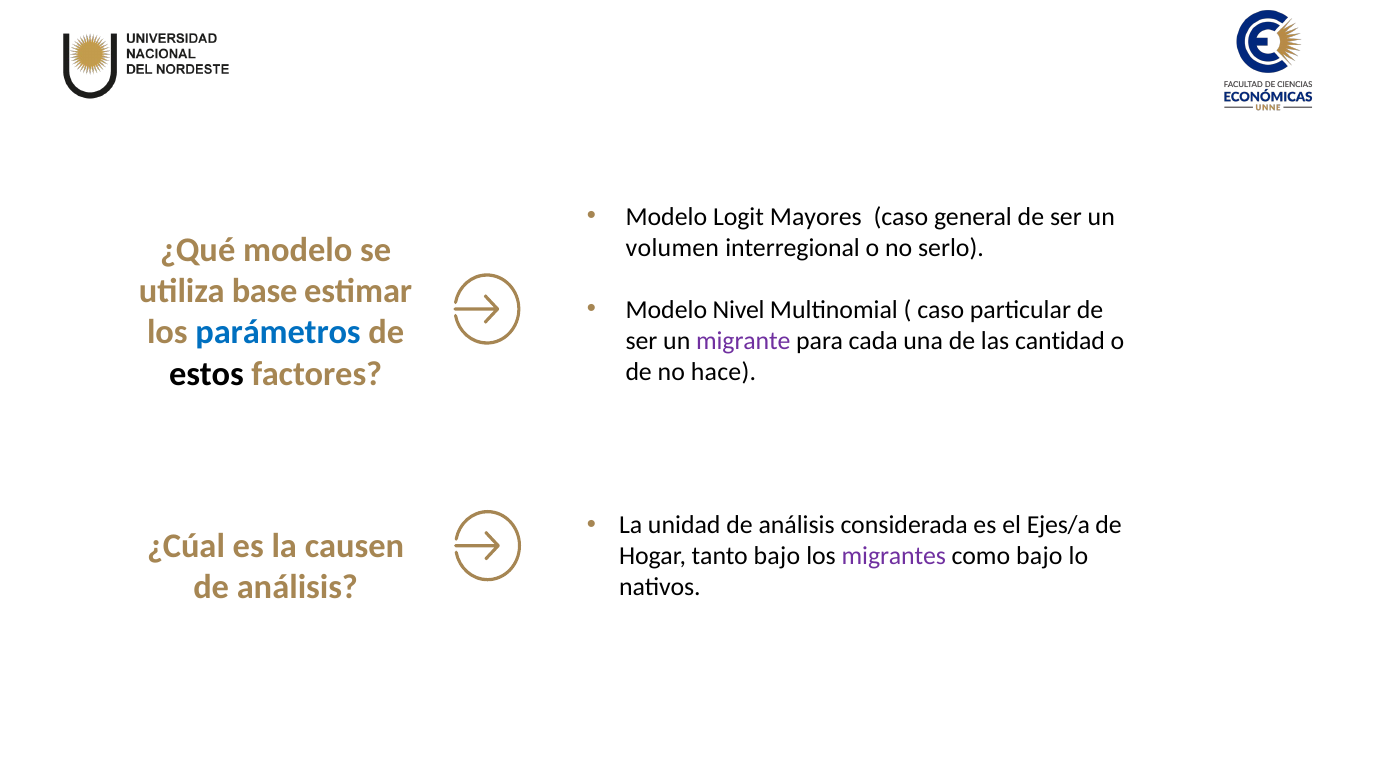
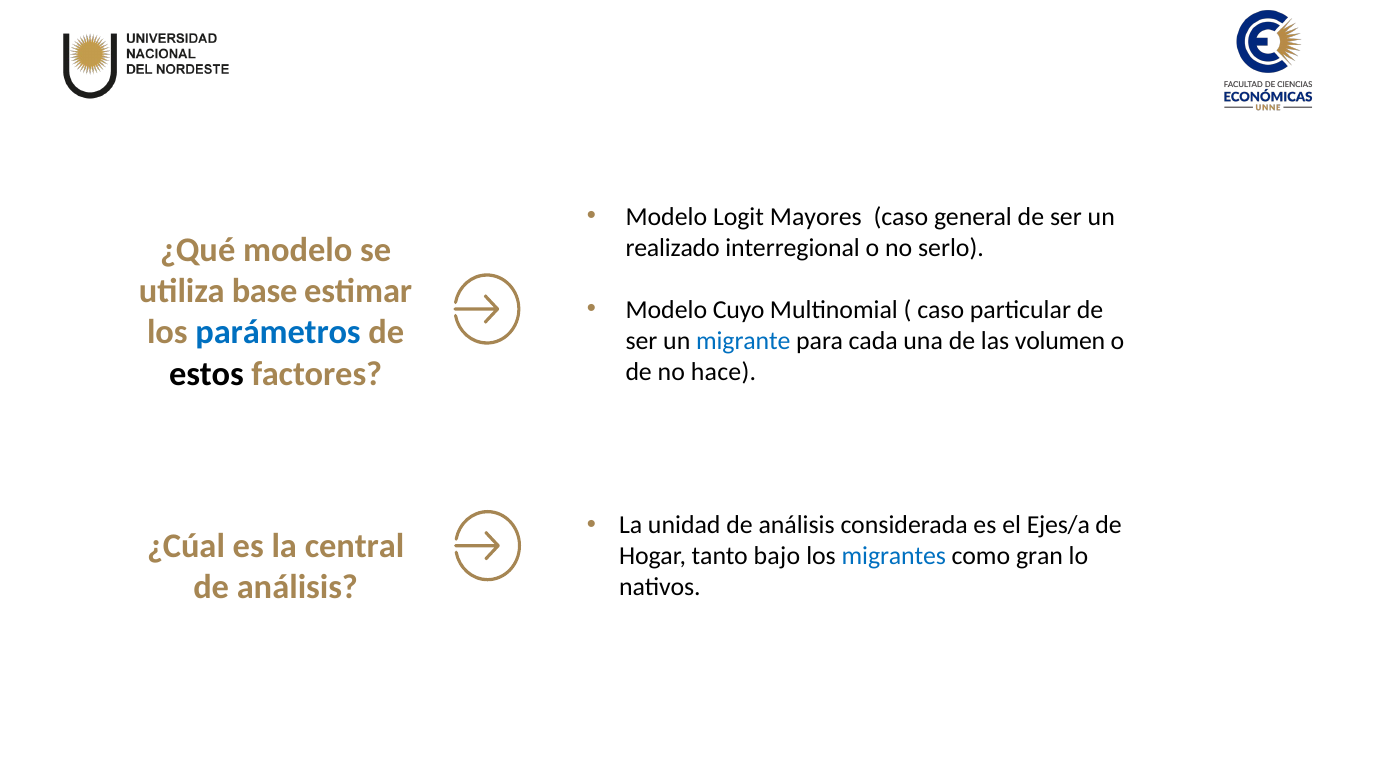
volumen: volumen -> realizado
Nivel: Nivel -> Cuyo
migrante colour: purple -> blue
cantidad: cantidad -> volumen
causen: causen -> central
migrantes colour: purple -> blue
como bajo: bajo -> gran
